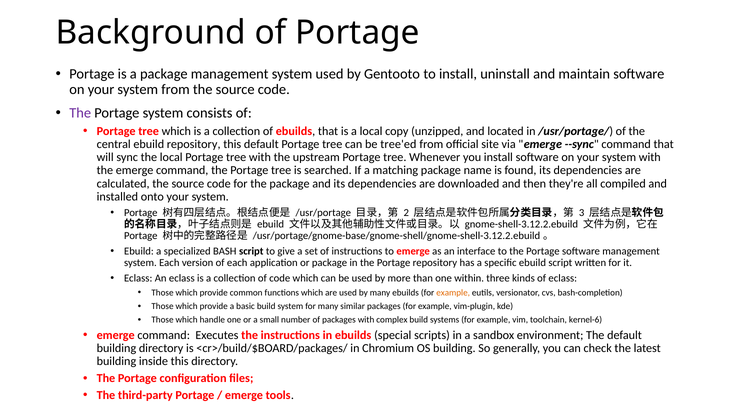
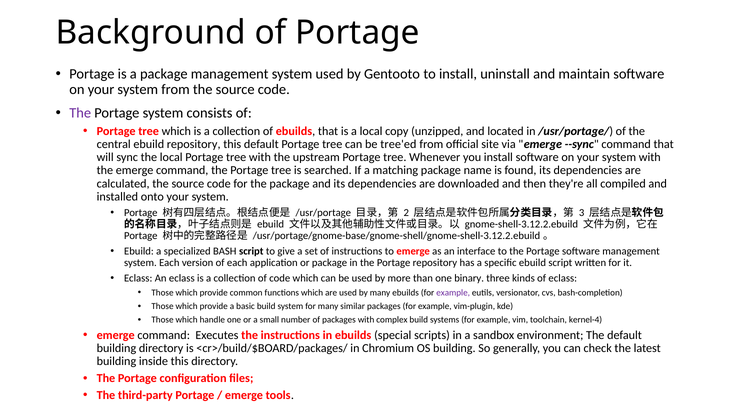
within: within -> binary
example at (453, 292) colour: orange -> purple
kernel-6: kernel-6 -> kernel-4
